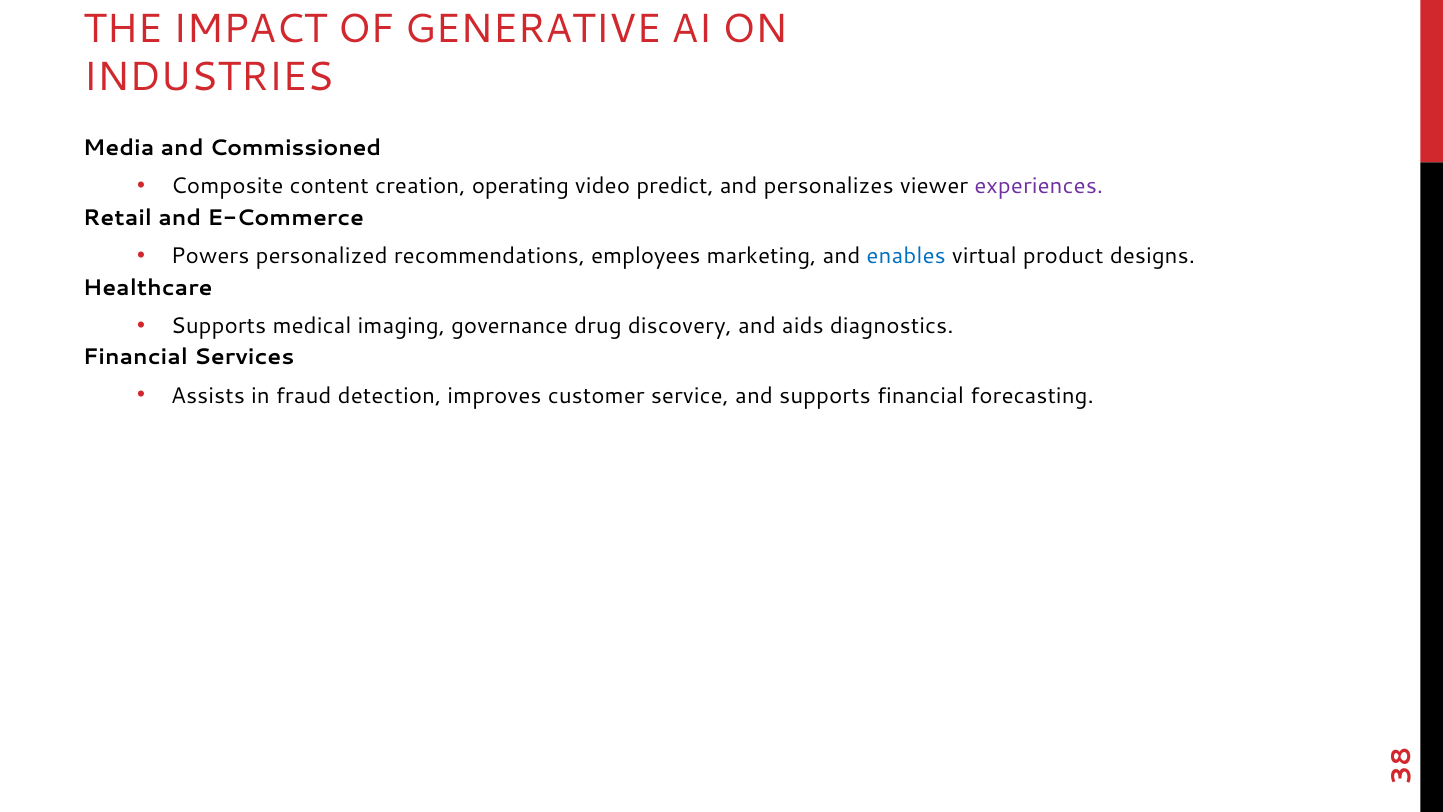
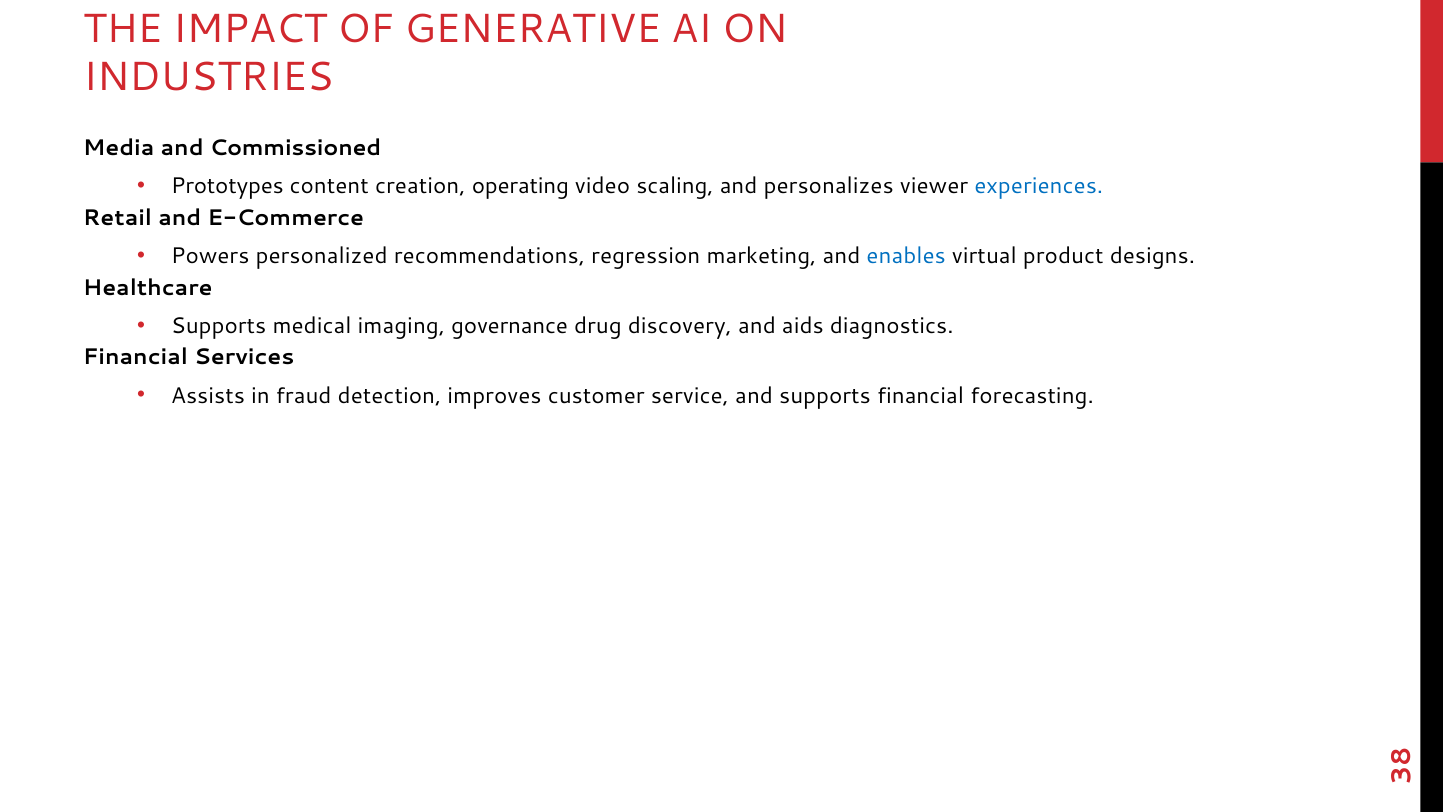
Composite: Composite -> Prototypes
predict: predict -> scaling
experiences colour: purple -> blue
employees: employees -> regression
